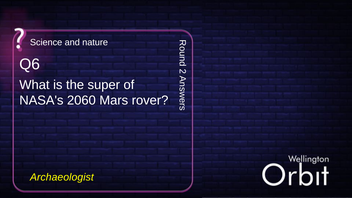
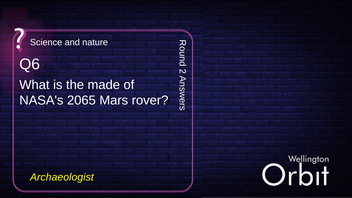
super: super -> made
2060: 2060 -> 2065
